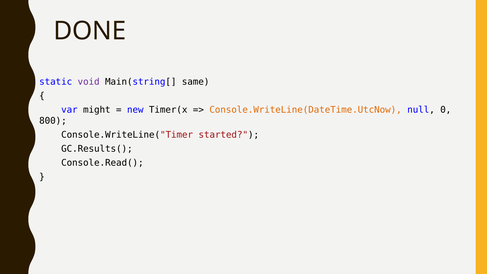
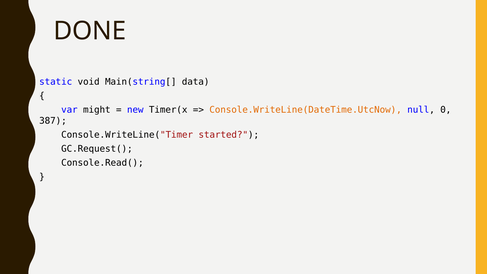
void colour: purple -> black
same: same -> data
800: 800 -> 387
GC.Results(: GC.Results( -> GC.Request(
